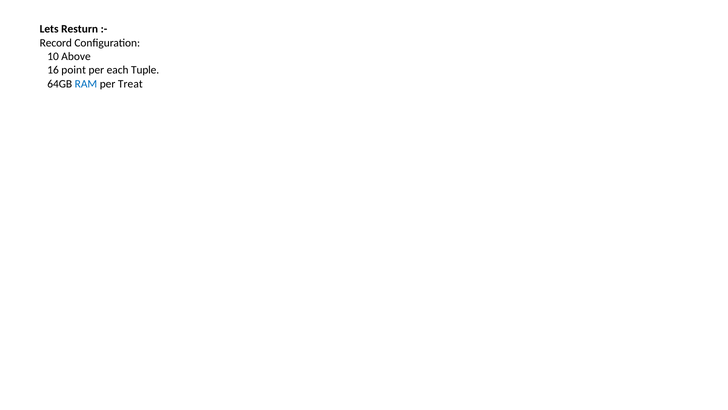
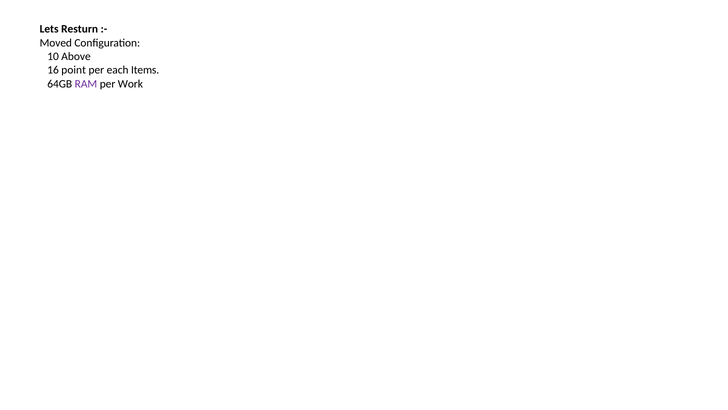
Record: Record -> Moved
Tuple: Tuple -> Items
RAM colour: blue -> purple
Treat: Treat -> Work
